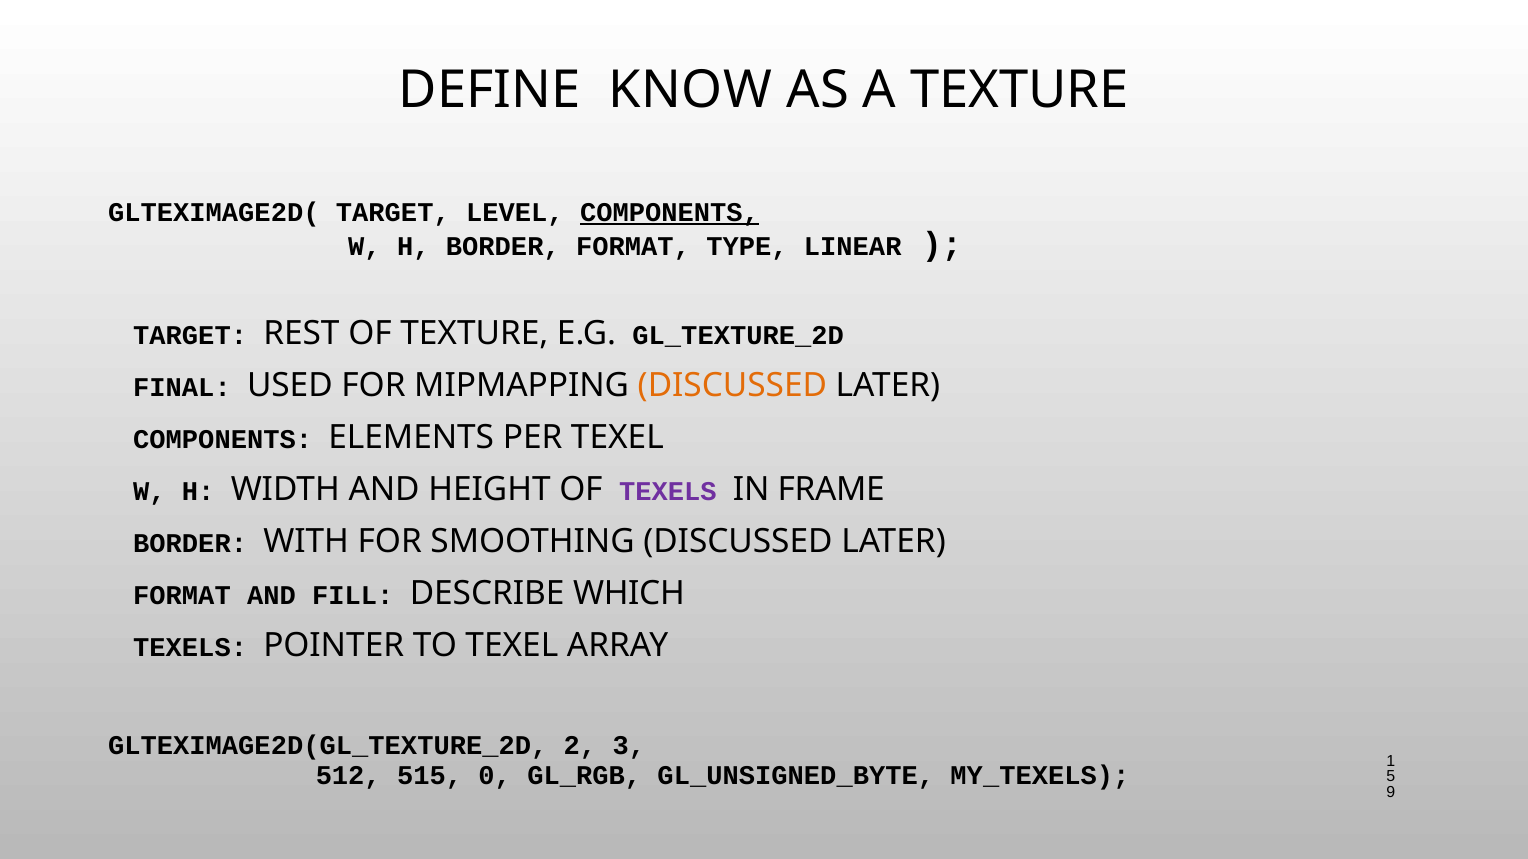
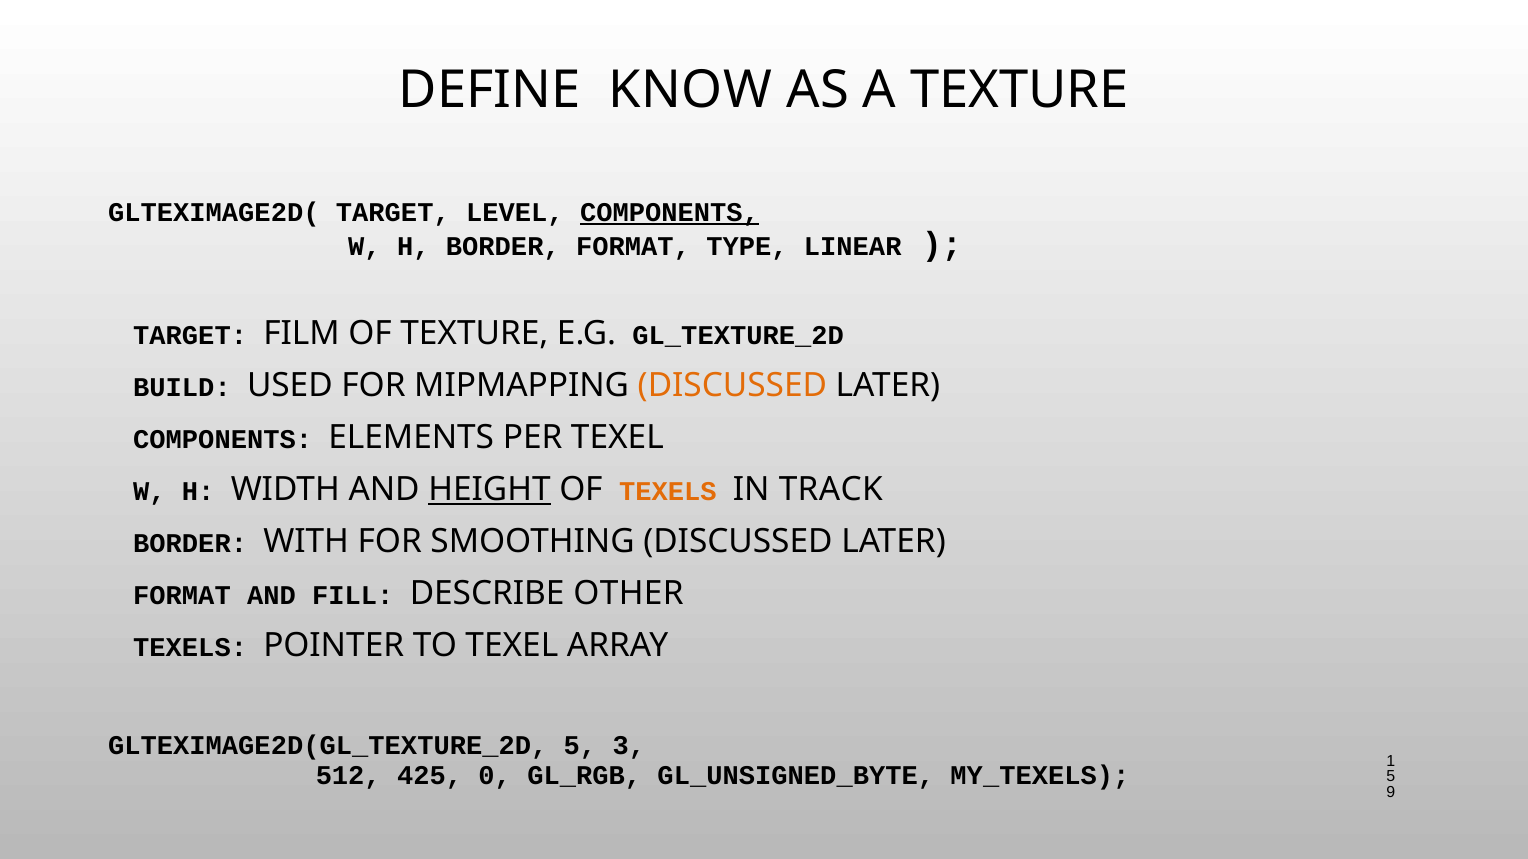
REST: REST -> FILM
FINAL: FINAL -> BUILD
HEIGHT underline: none -> present
TEXELS at (668, 492) colour: purple -> orange
FRAME: FRAME -> TRACK
WHICH: WHICH -> OTHER
GLTEXIMAGE2D(GL_TEXTURE_2D 2: 2 -> 5
515: 515 -> 425
